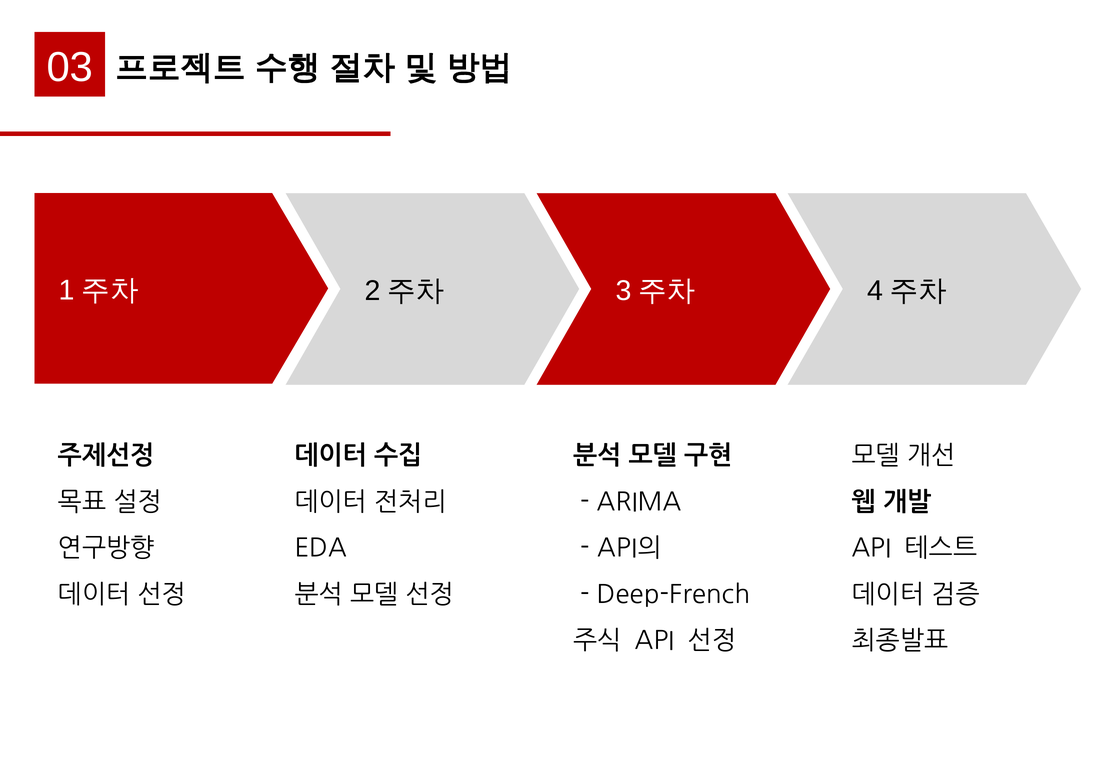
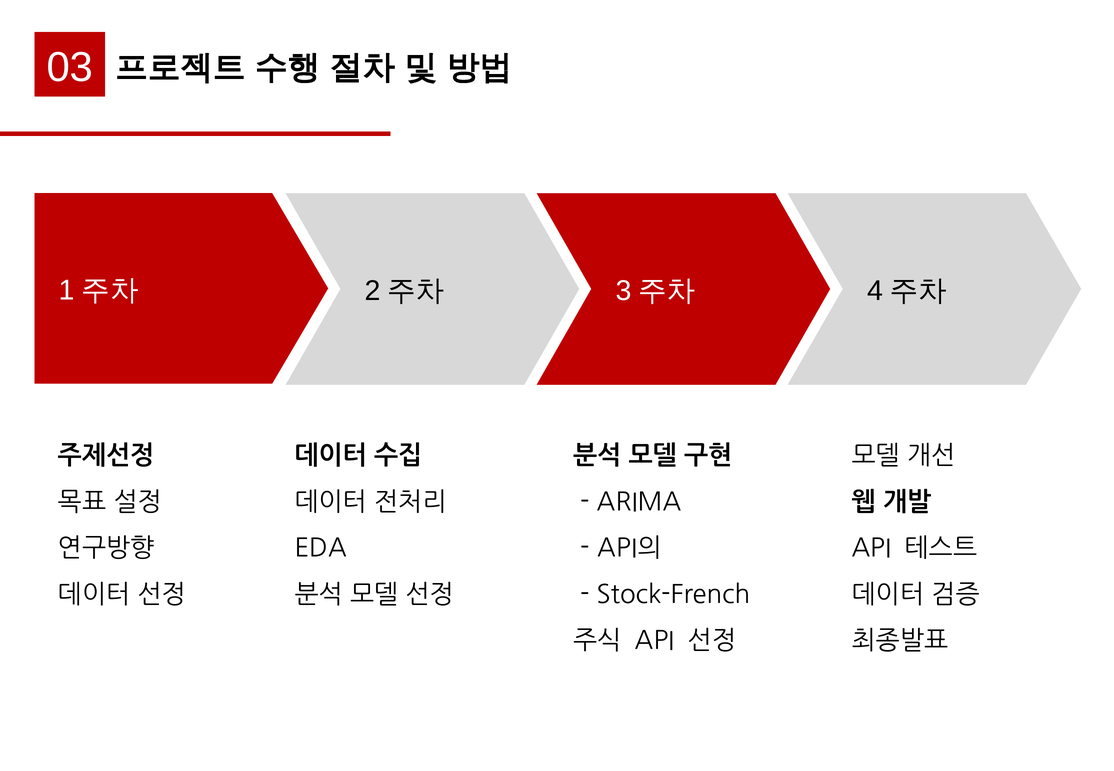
Deep-French: Deep-French -> Stock-French
